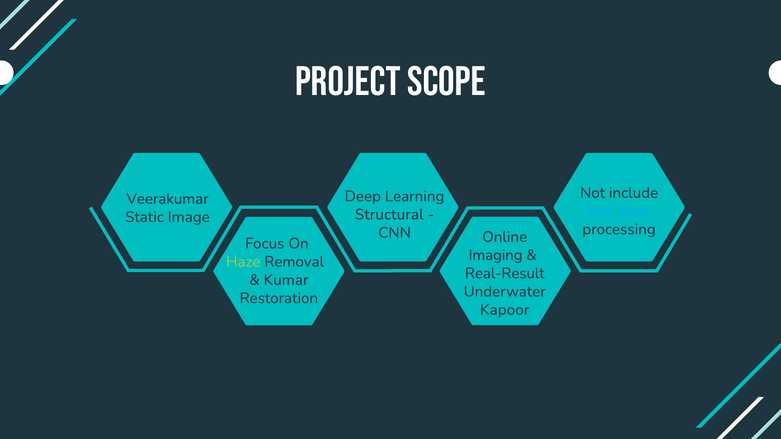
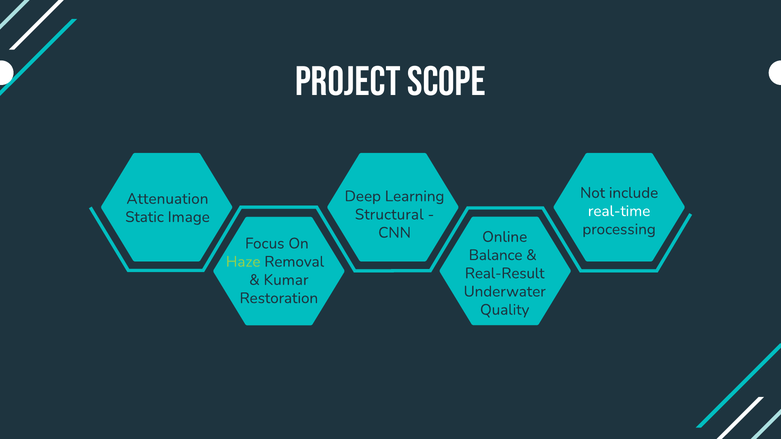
Veerakumar: Veerakumar -> Attenuation
real-time colour: light blue -> white
Imaging: Imaging -> Balance
Kapoor: Kapoor -> Quality
